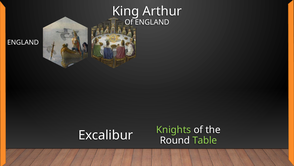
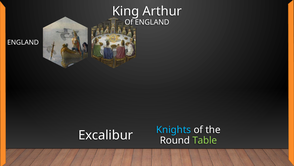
Knights colour: light green -> light blue
